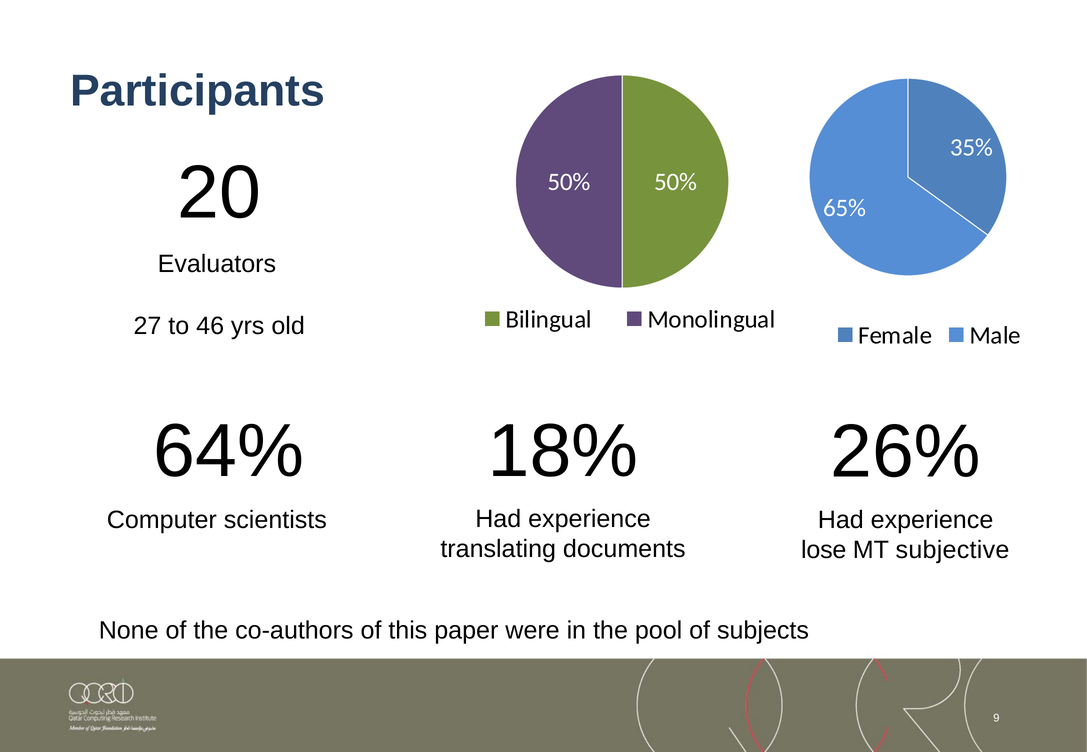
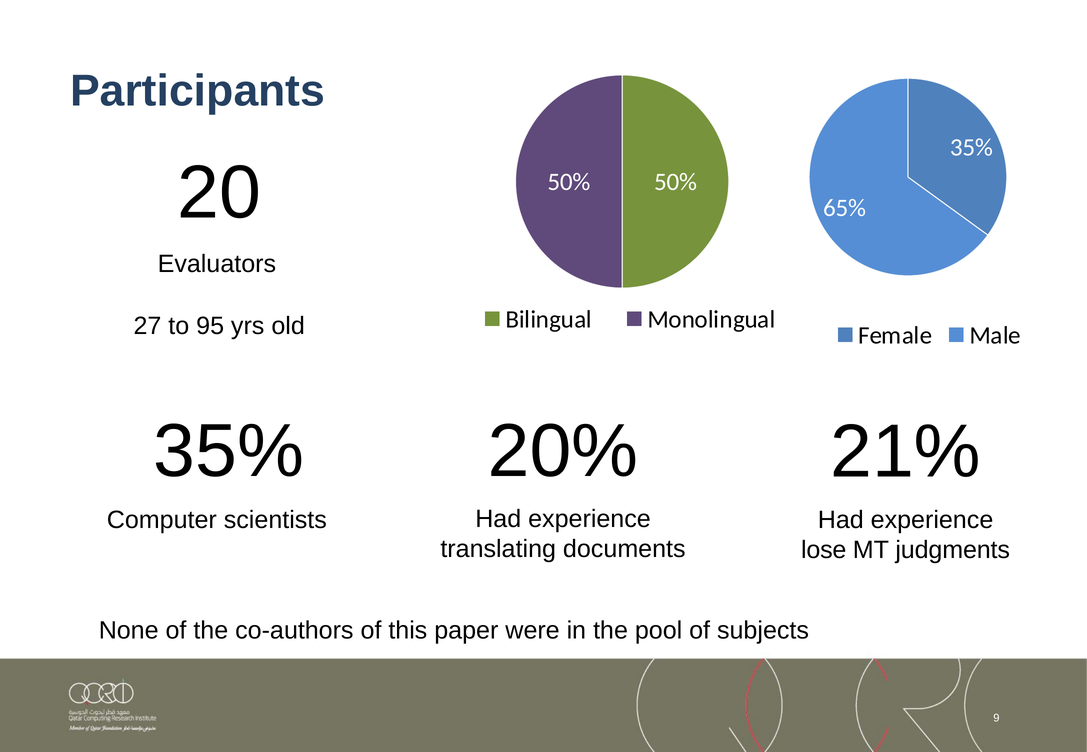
46: 46 -> 95
64% at (229, 452): 64% -> 35%
18%: 18% -> 20%
26%: 26% -> 21%
subjective: subjective -> judgments
